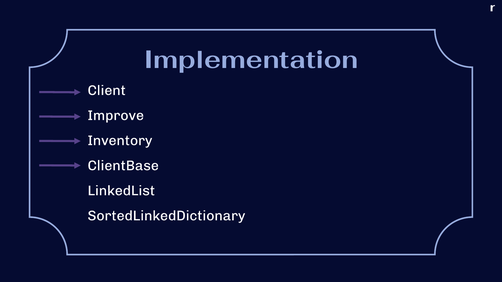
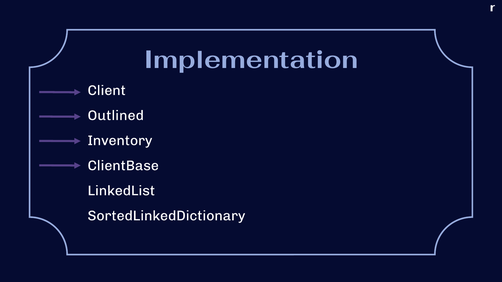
Improve: Improve -> Outlined
